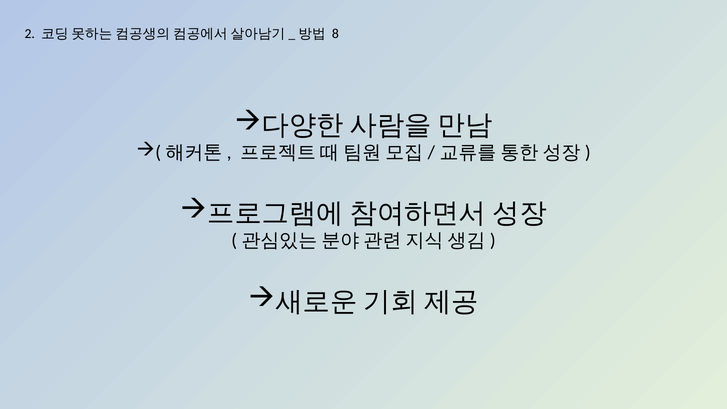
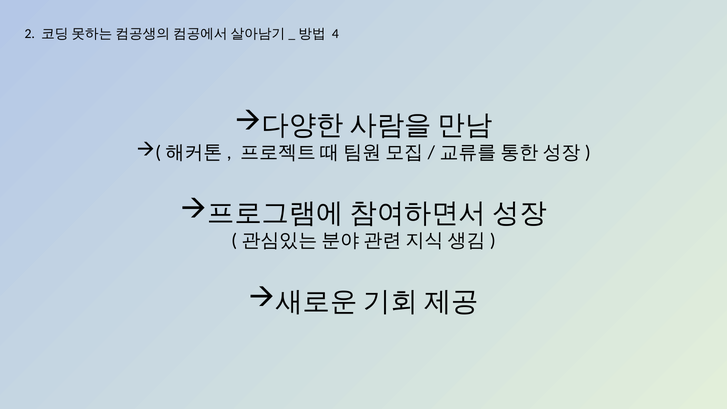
8: 8 -> 4
